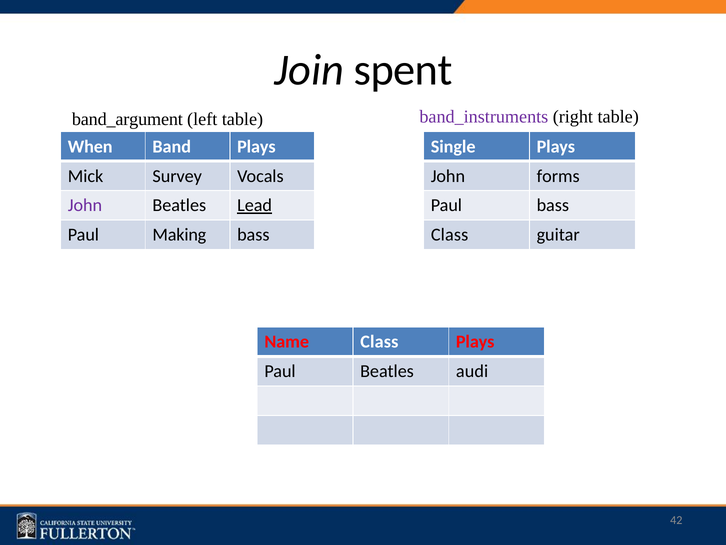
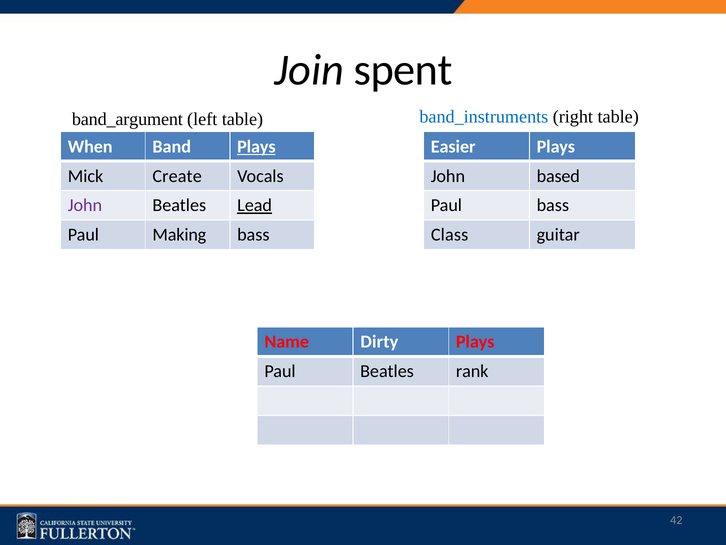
band_instruments colour: purple -> blue
Plays at (256, 146) underline: none -> present
Single: Single -> Easier
Survey: Survey -> Create
forms: forms -> based
Name Class: Class -> Dirty
audi: audi -> rank
